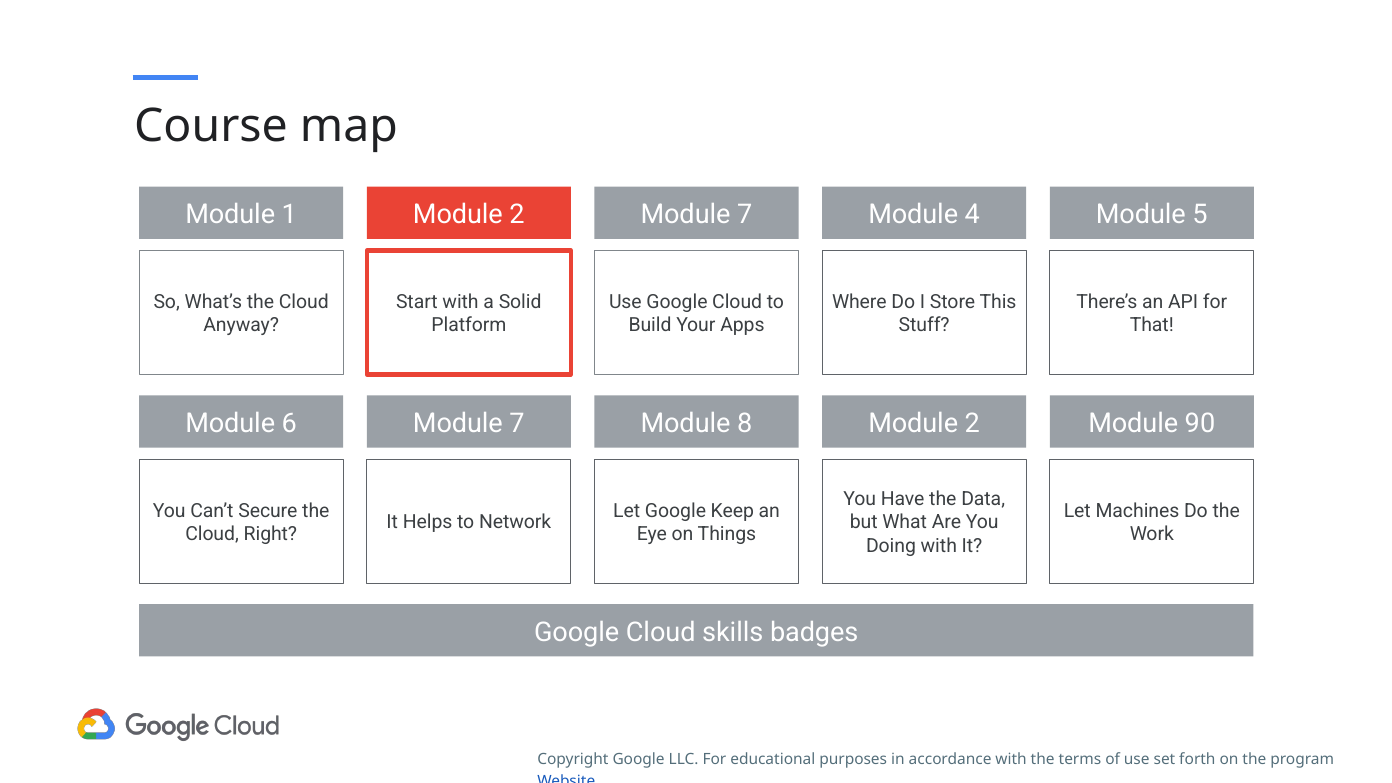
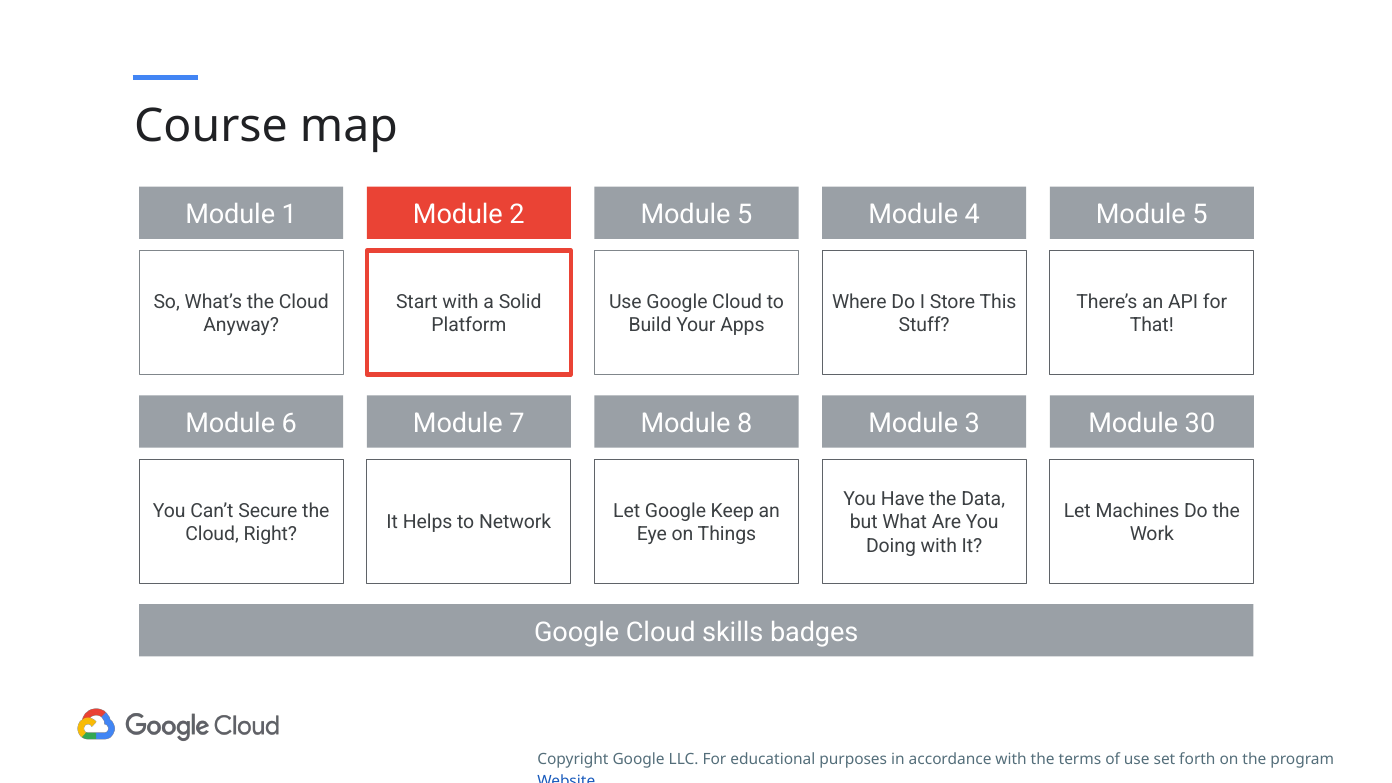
2 Module 7: 7 -> 5
8 Module 2: 2 -> 3
90: 90 -> 30
